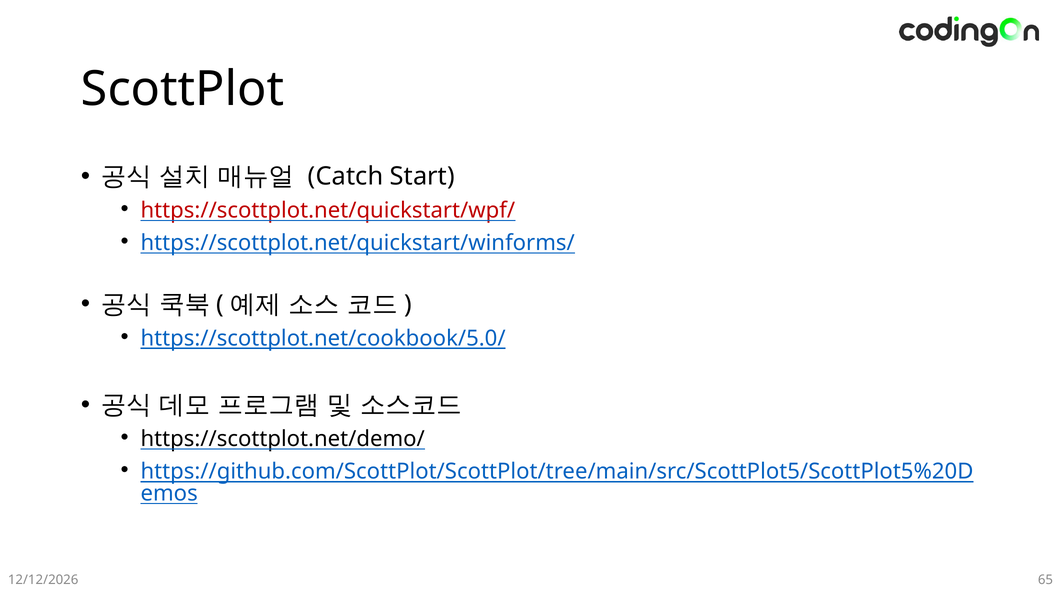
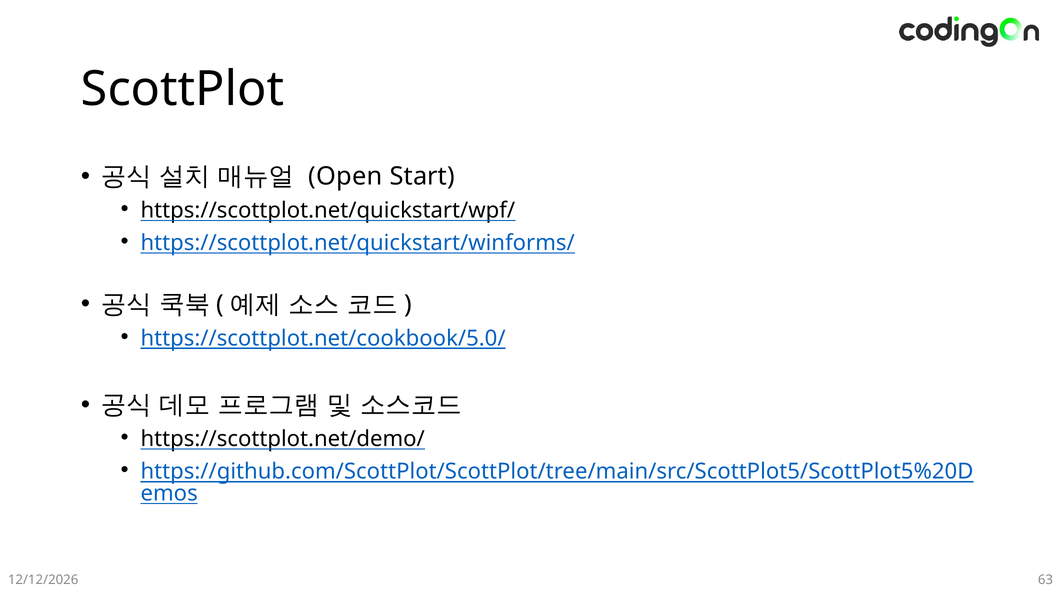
Catch: Catch -> Open
https://scottplot.net/quickstart/wpf/ colour: red -> black
65: 65 -> 63
